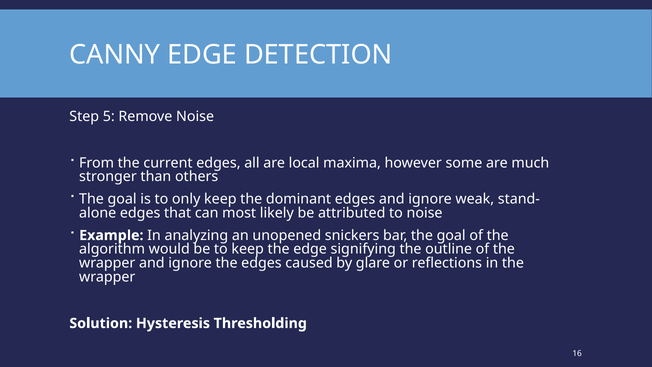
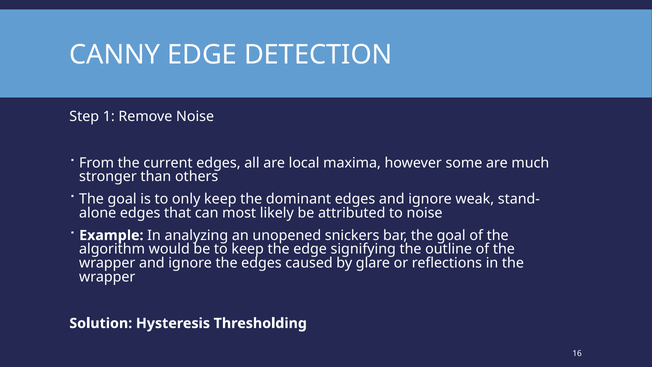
5: 5 -> 1
